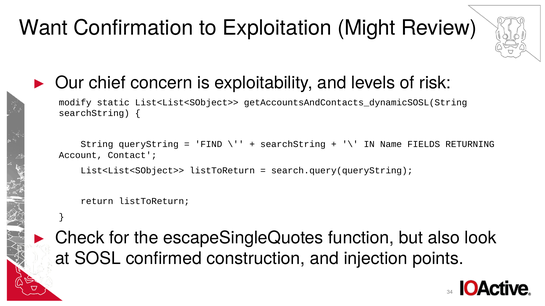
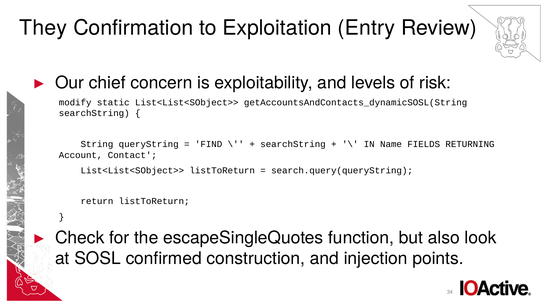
Want: Want -> They
Might: Might -> Entry
